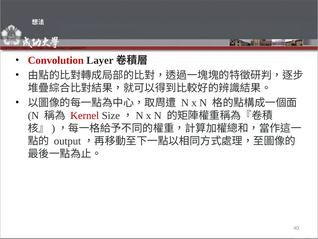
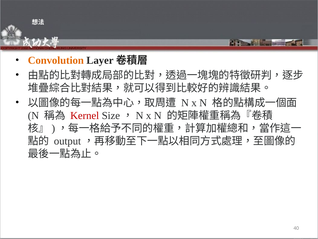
Convolution colour: red -> orange
